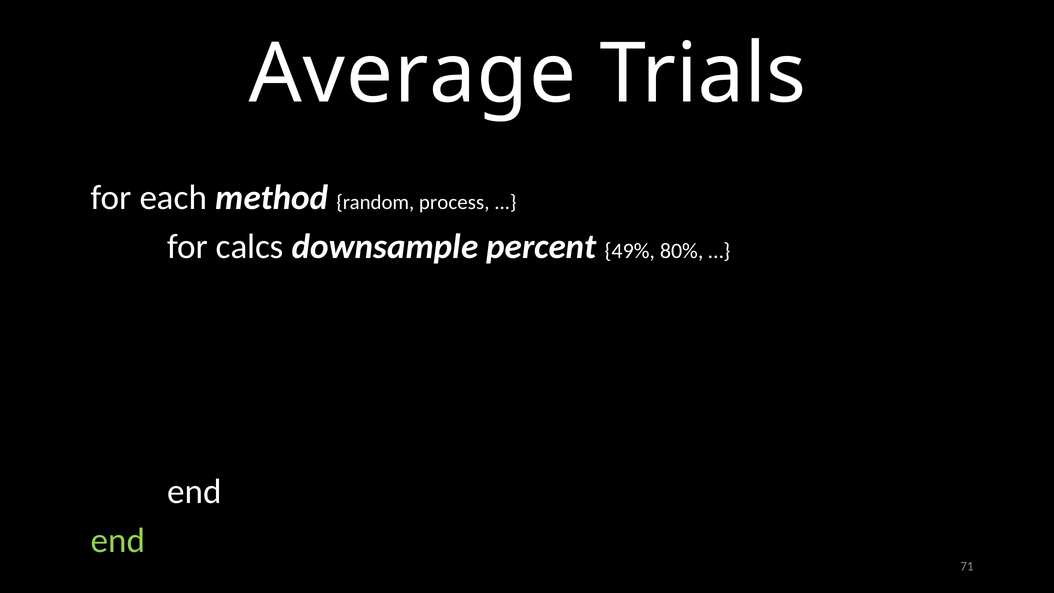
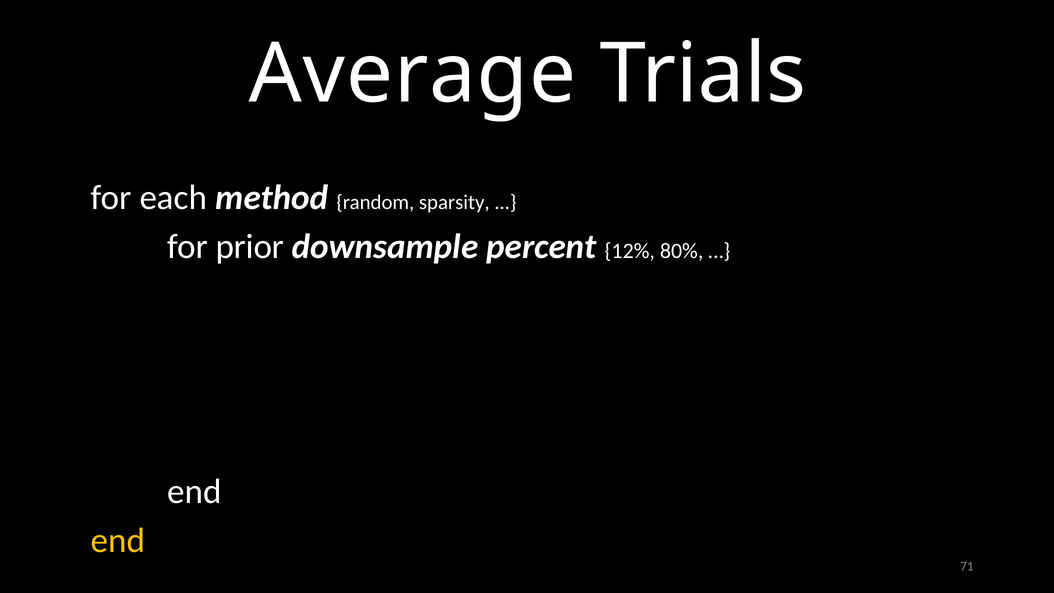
process: process -> sparsity
calcs: calcs -> prior
49%: 49% -> 12%
end at (118, 540) colour: light green -> yellow
